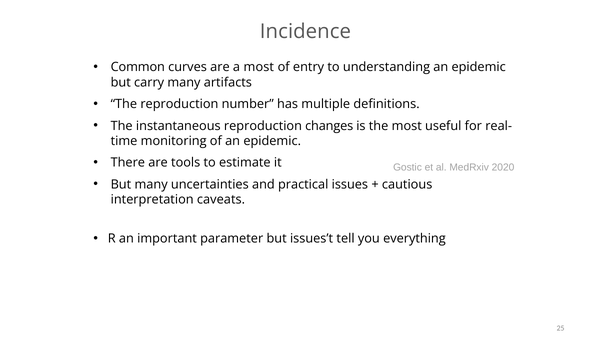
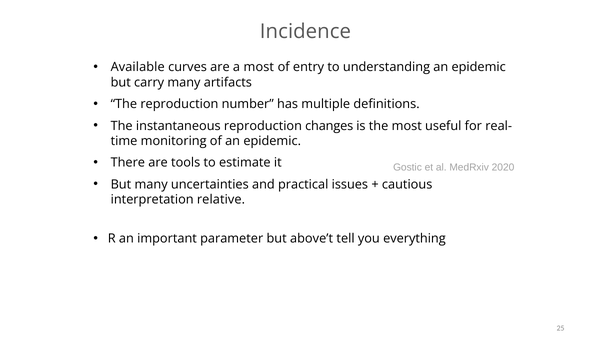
Common: Common -> Available
caveats: caveats -> relative
issues’t: issues’t -> above’t
